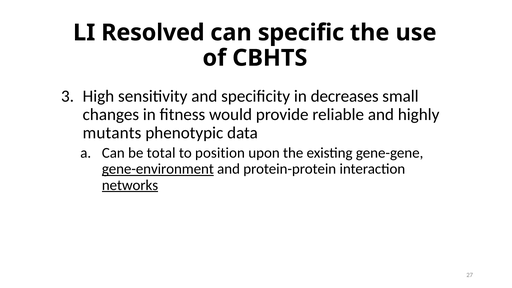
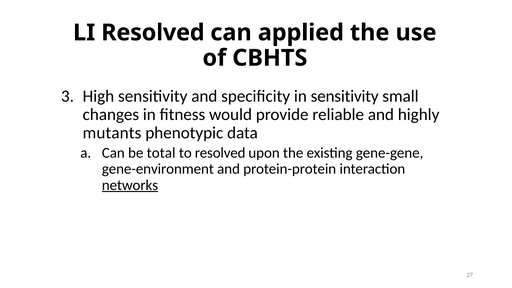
specific: specific -> applied
in decreases: decreases -> sensitivity
to position: position -> resolved
gene-environment underline: present -> none
